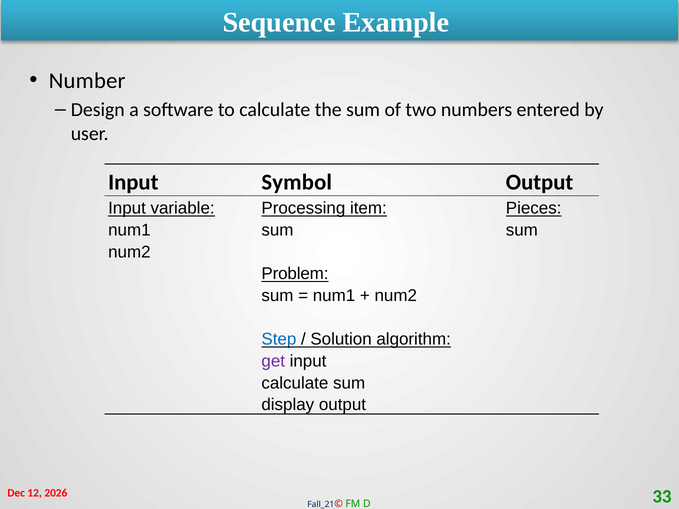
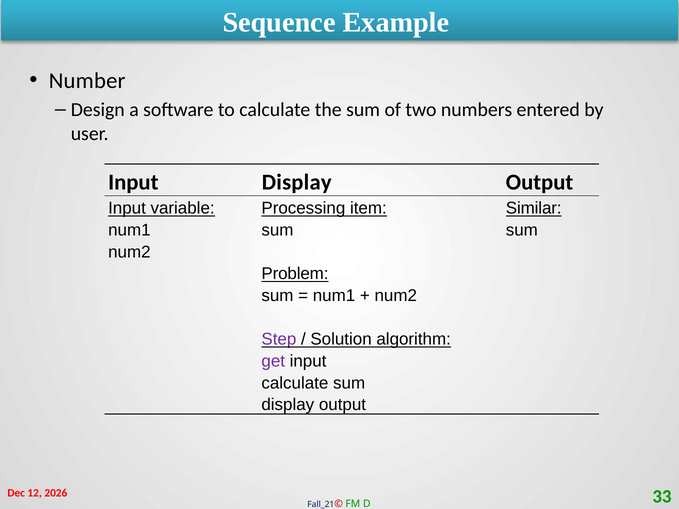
Input Symbol: Symbol -> Display
Pieces: Pieces -> Similar
Step colour: blue -> purple
